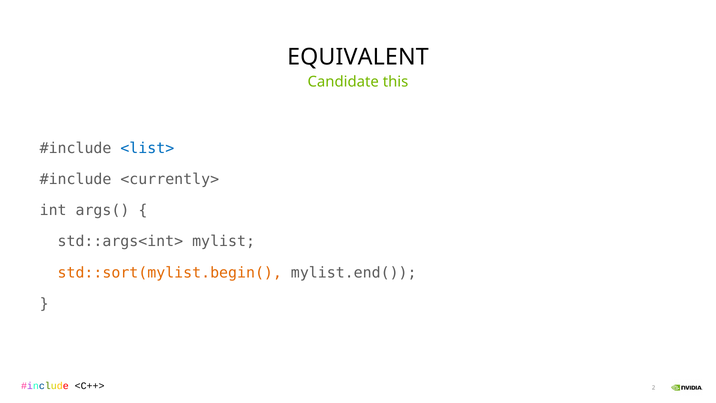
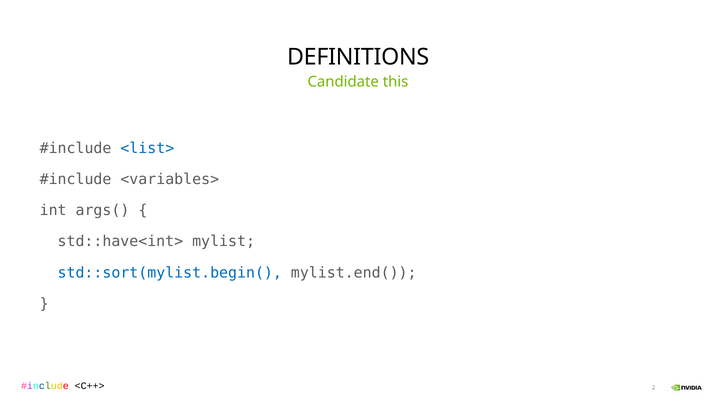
EQUIVALENT: EQUIVALENT -> DEFINITIONS
<currently>: <currently> -> <variables>
std::args<int>: std::args<int> -> std::have<int>
std::sort(mylist.begin( colour: orange -> blue
